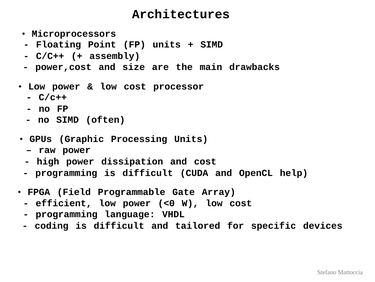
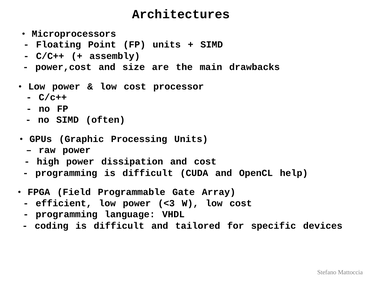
<0: <0 -> <3
